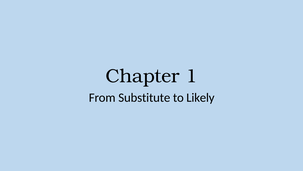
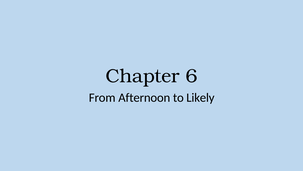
1: 1 -> 6
Substitute: Substitute -> Afternoon
